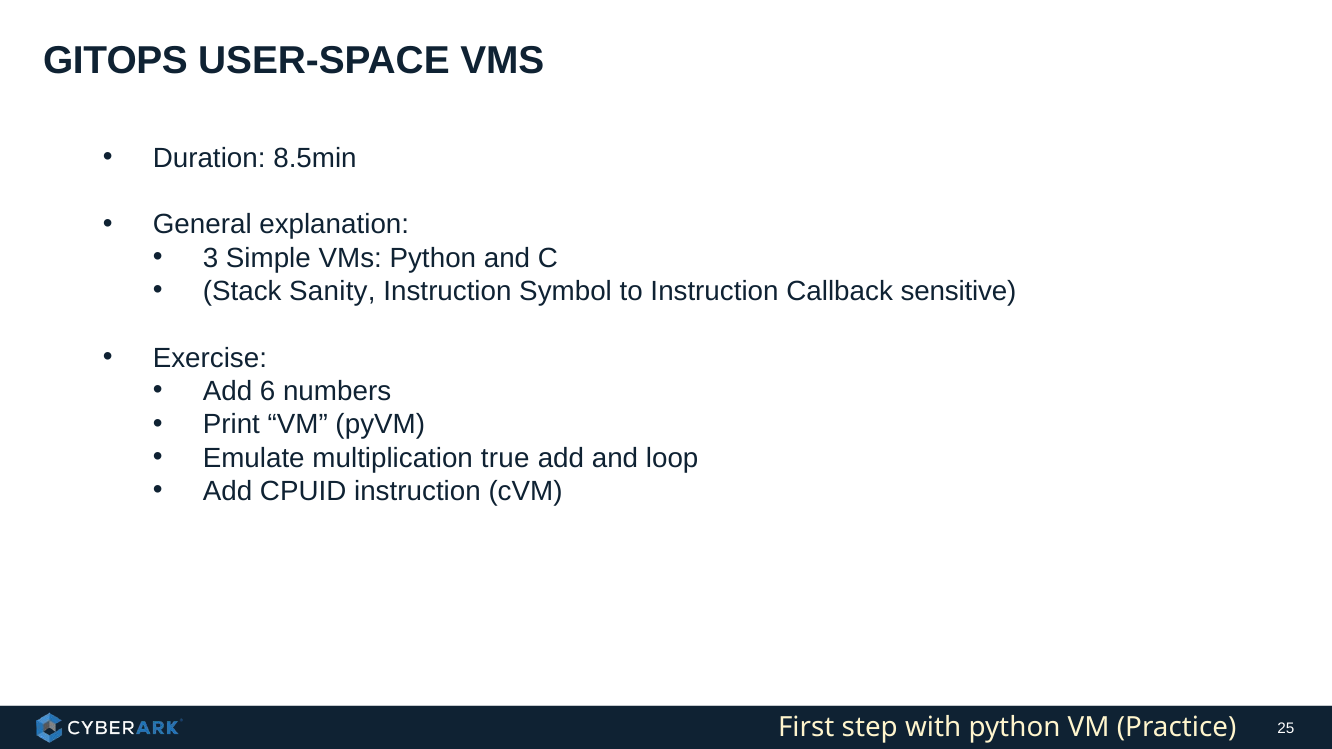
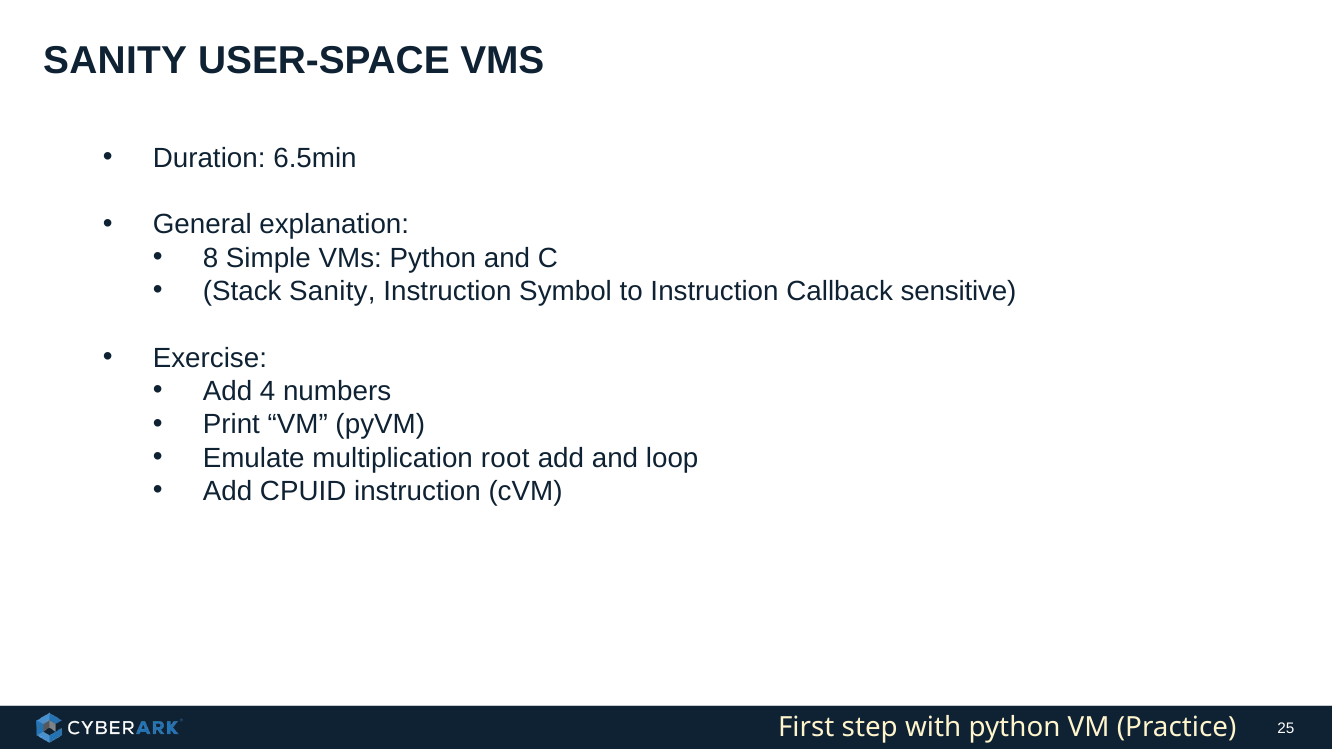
GITOPS at (115, 61): GITOPS -> SANITY
8.5min: 8.5min -> 6.5min
3: 3 -> 8
6: 6 -> 4
true: true -> root
